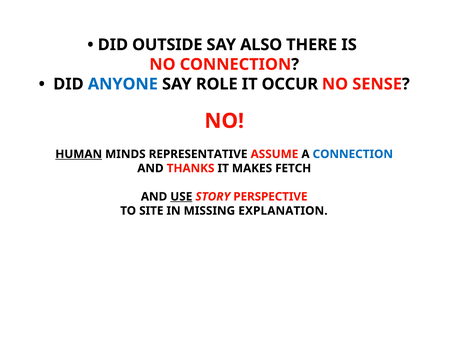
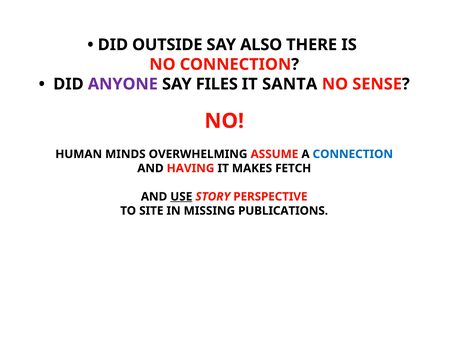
ANYONE colour: blue -> purple
ROLE: ROLE -> FILES
OCCUR: OCCUR -> SANTA
HUMAN underline: present -> none
REPRESENTATIVE: REPRESENTATIVE -> OVERWHELMING
THANKS: THANKS -> HAVING
EXPLANATION: EXPLANATION -> PUBLICATIONS
